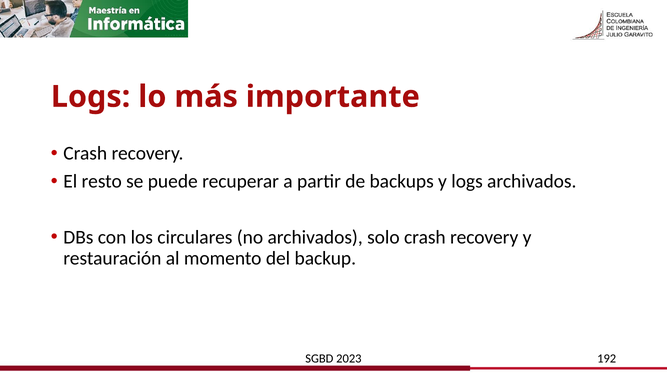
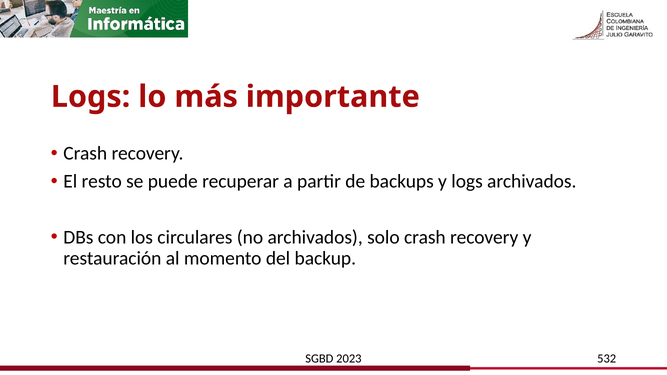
192: 192 -> 532
